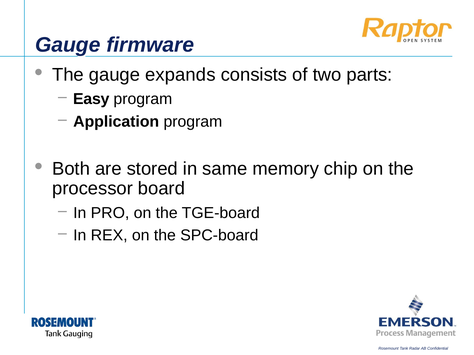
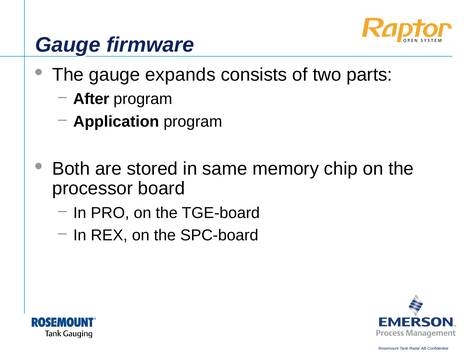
Easy: Easy -> After
